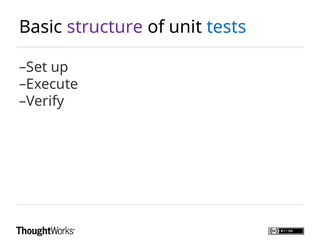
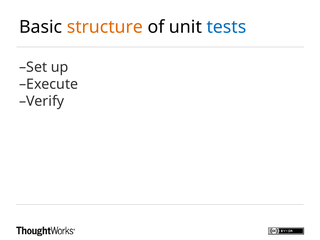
structure colour: purple -> orange
